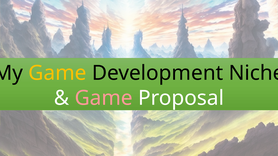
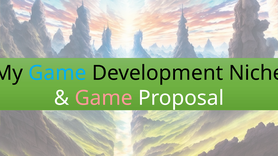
Game at (57, 73) colour: yellow -> light blue
